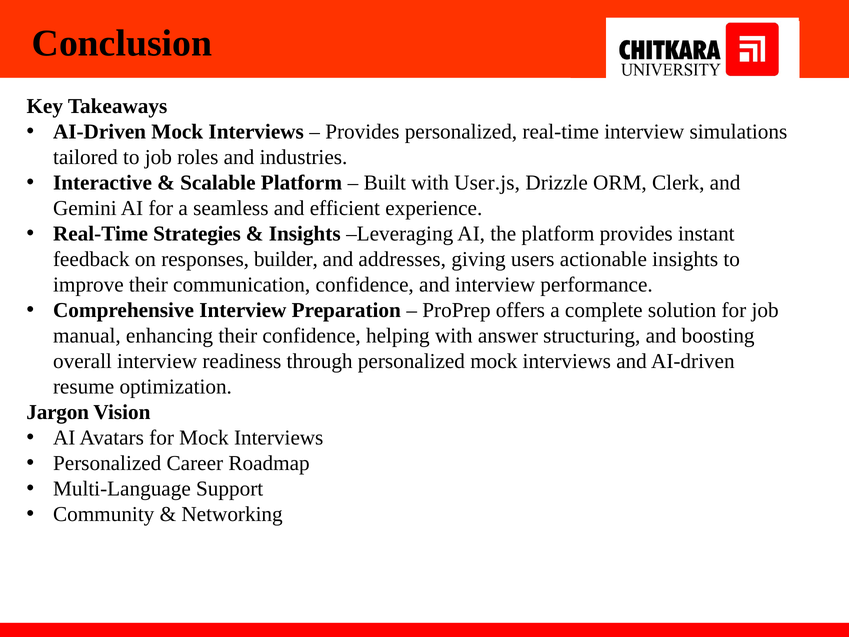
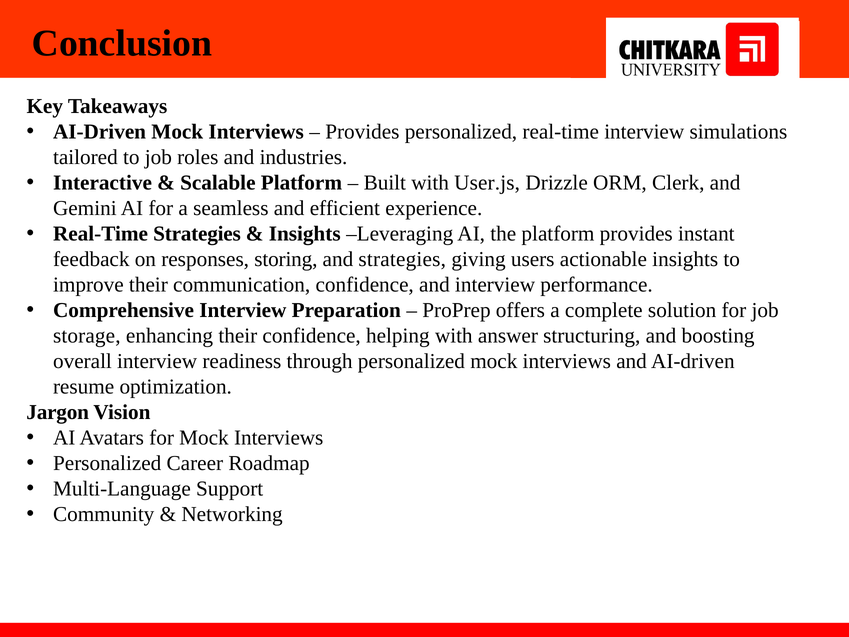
builder: builder -> storing
and addresses: addresses -> strategies
manual: manual -> storage
